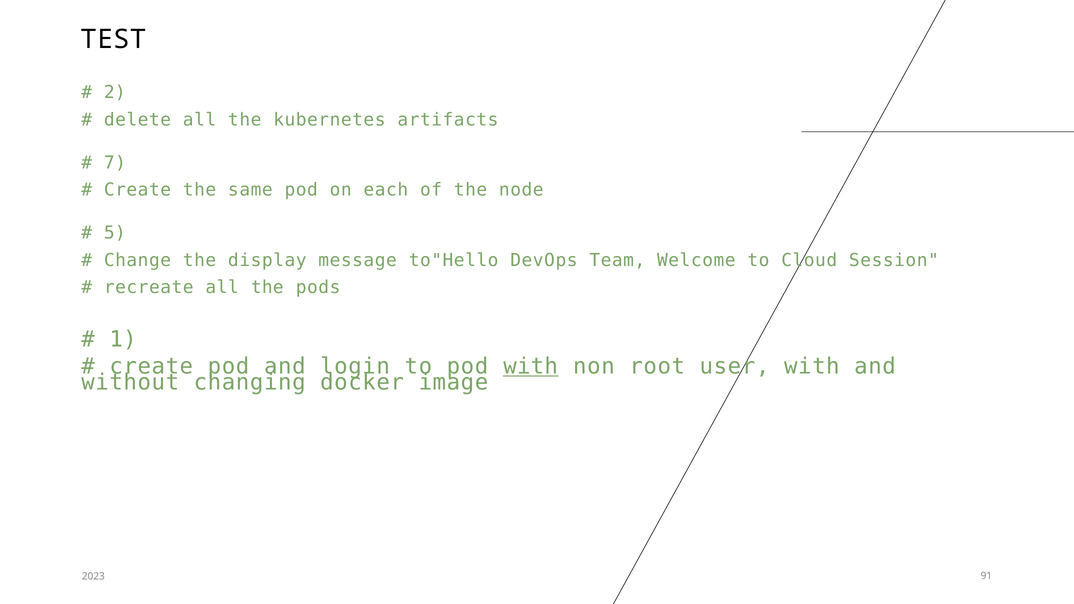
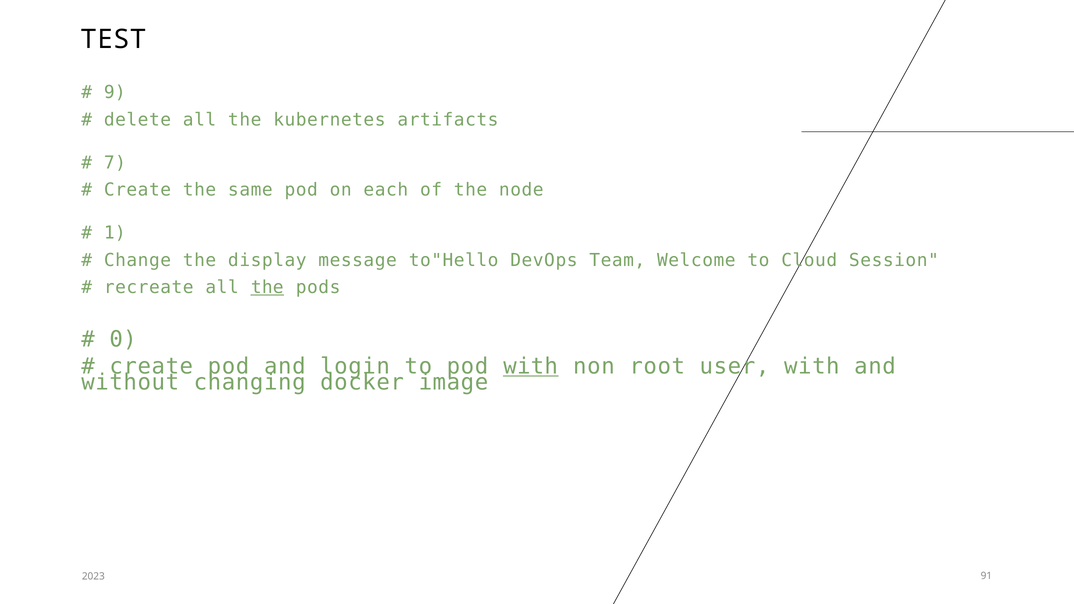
2: 2 -> 9
5: 5 -> 1
the at (267, 287) underline: none -> present
1: 1 -> 0
